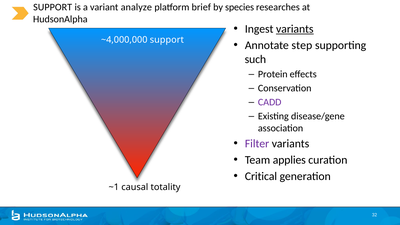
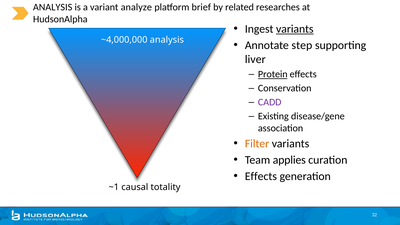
SUPPORT at (53, 7): SUPPORT -> ANALYSIS
species: species -> related
~4,000,000 support: support -> analysis
such: such -> liver
Protein underline: none -> present
Filter colour: purple -> orange
Critical at (261, 176): Critical -> Effects
